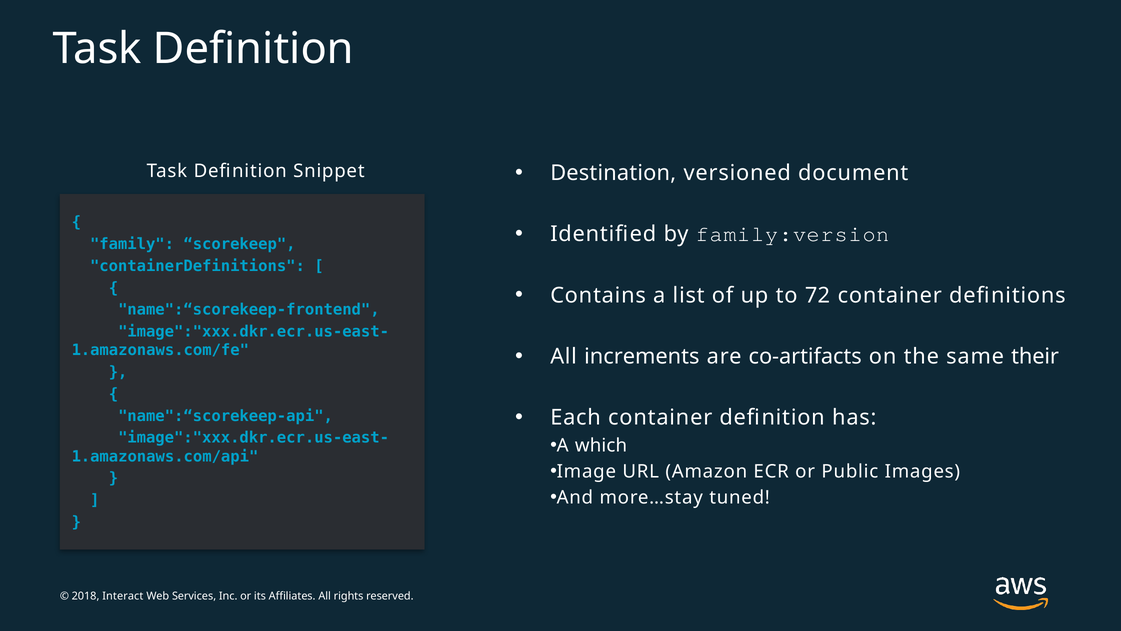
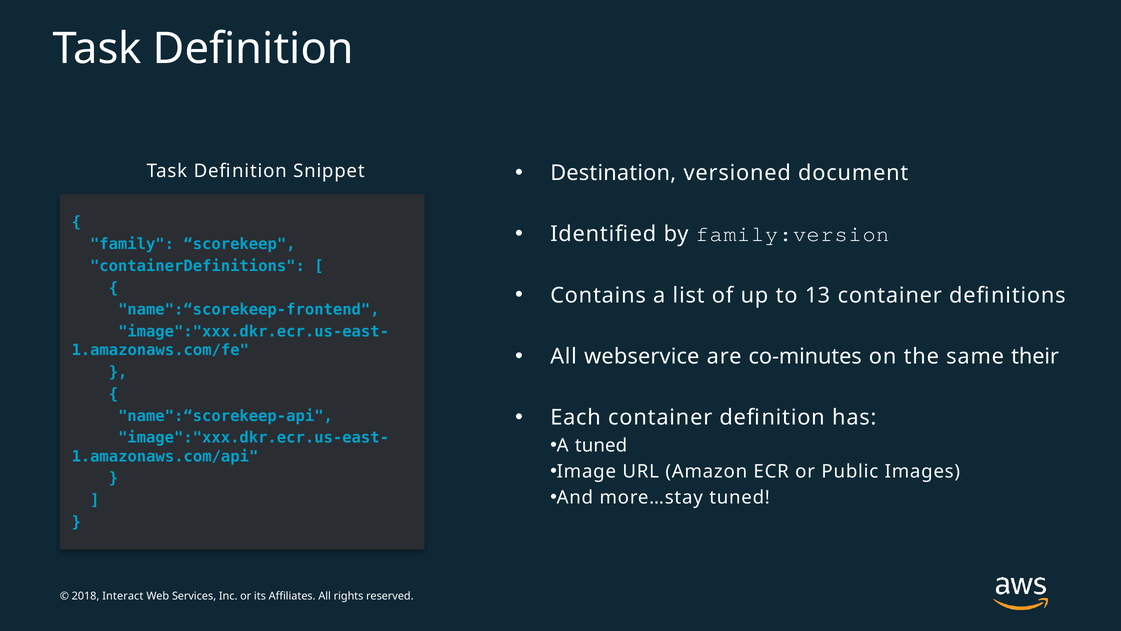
72: 72 -> 13
increments: increments -> webservice
co-artifacts: co-artifacts -> co-minutes
A which: which -> tuned
